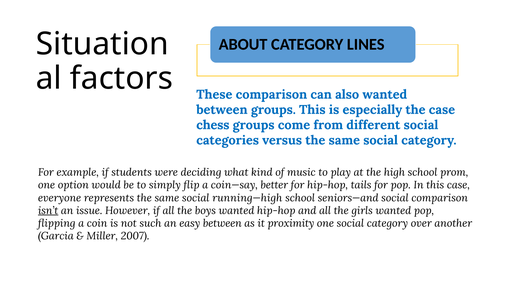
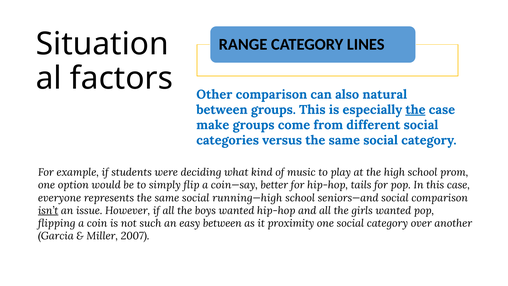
ABOUT: ABOUT -> RANGE
These: These -> Other
also wanted: wanted -> natural
the at (415, 110) underline: none -> present
chess: chess -> make
